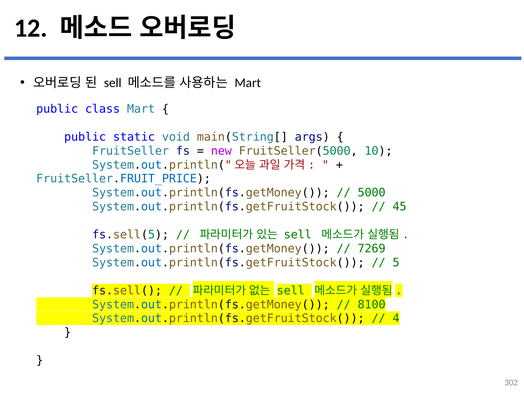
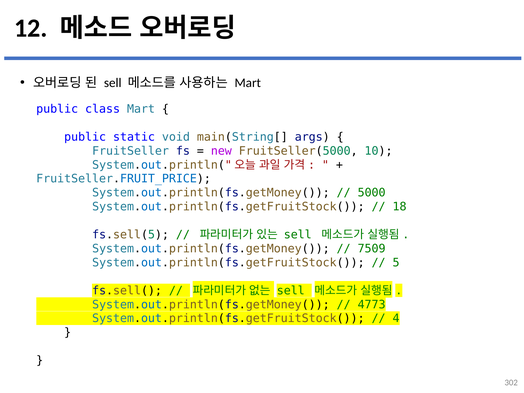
45: 45 -> 18
7269: 7269 -> 7509
8100: 8100 -> 4773
